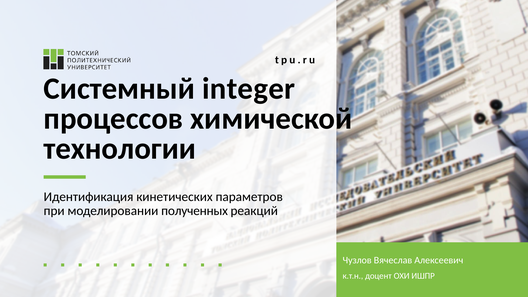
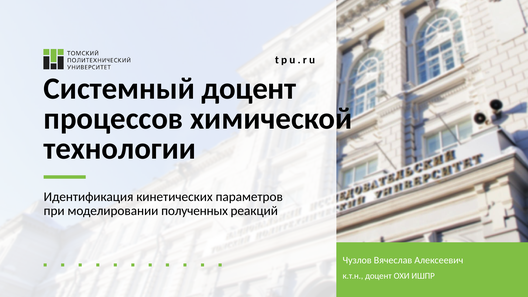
Системный integer: integer -> доцент
